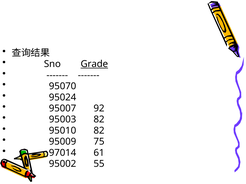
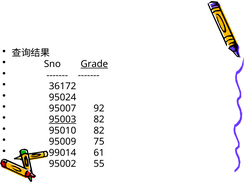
95070: 95070 -> 36172
95003 underline: none -> present
97014: 97014 -> 99014
